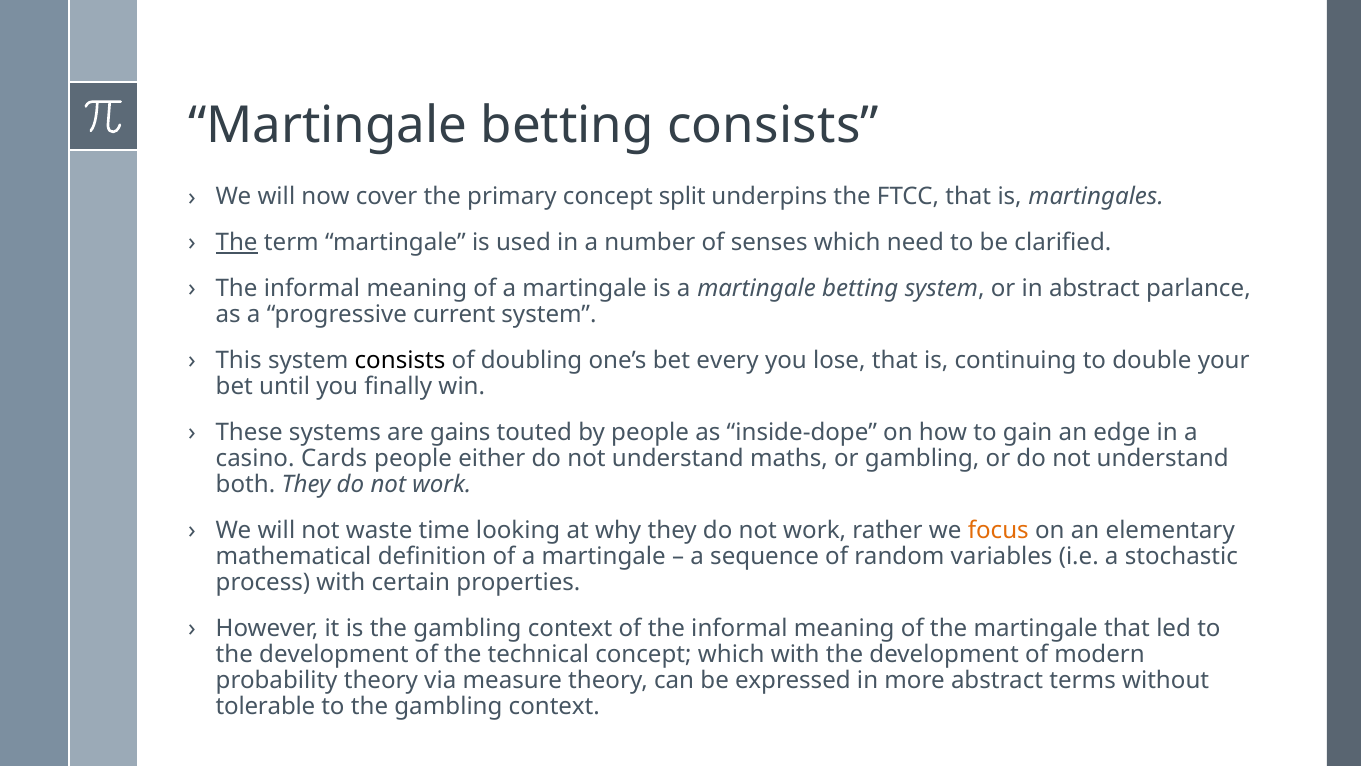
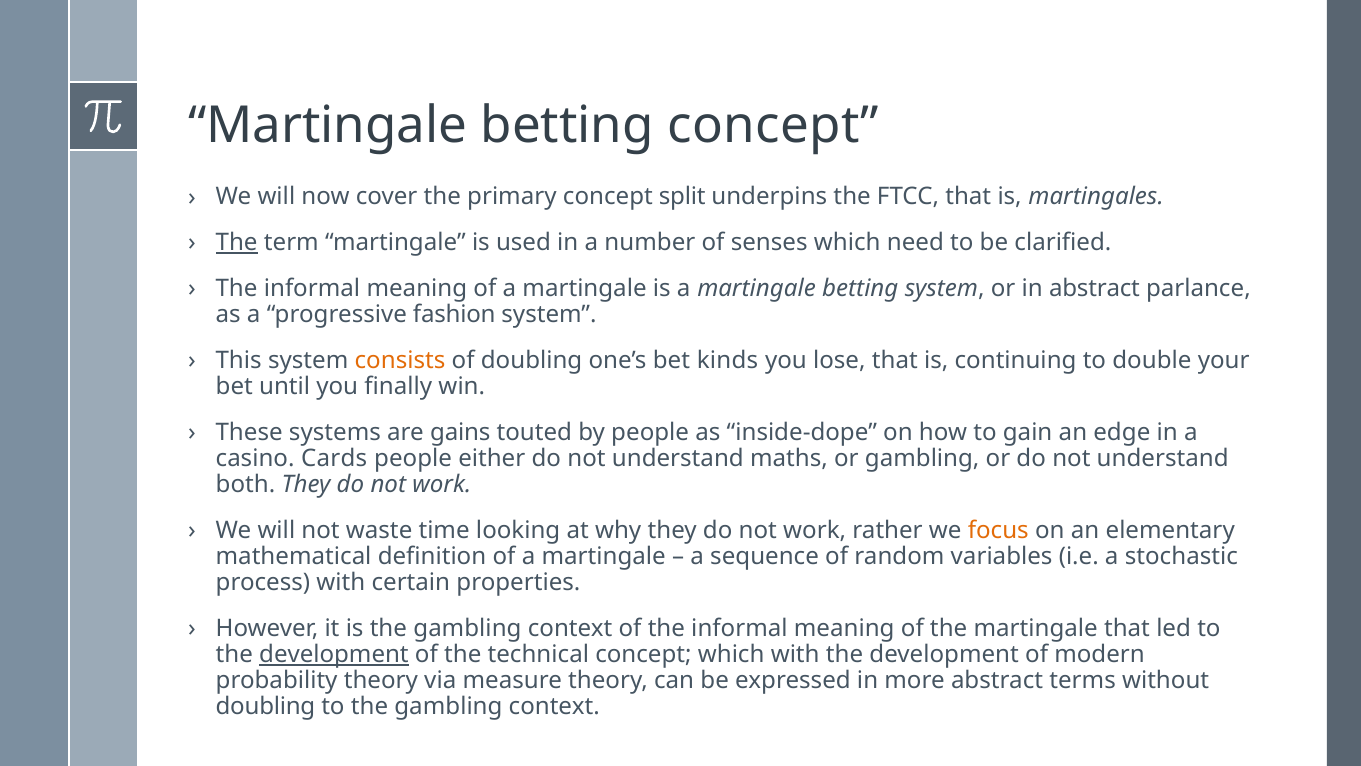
betting consists: consists -> concept
current: current -> fashion
consists at (400, 360) colour: black -> orange
every: every -> kinds
development at (334, 654) underline: none -> present
tolerable at (265, 707): tolerable -> doubling
